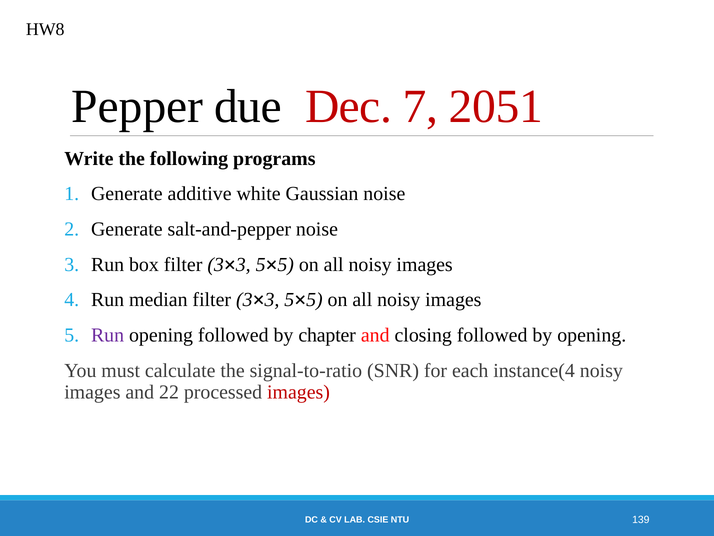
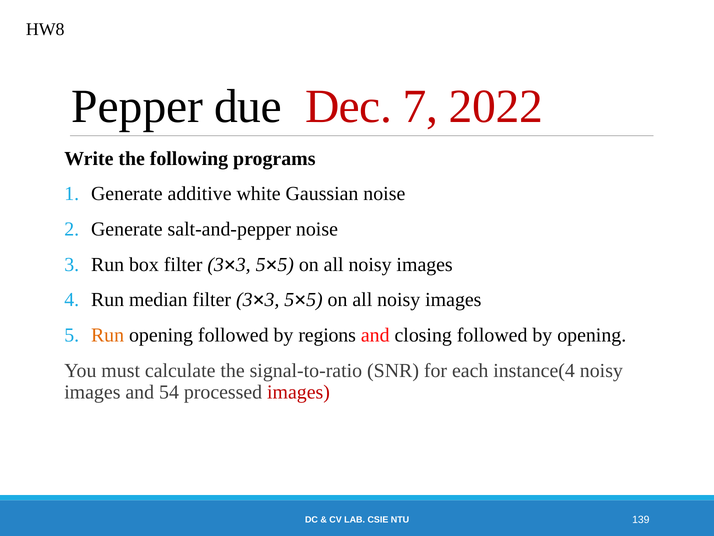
2051: 2051 -> 2022
Run at (108, 335) colour: purple -> orange
chapter: chapter -> regions
22: 22 -> 54
